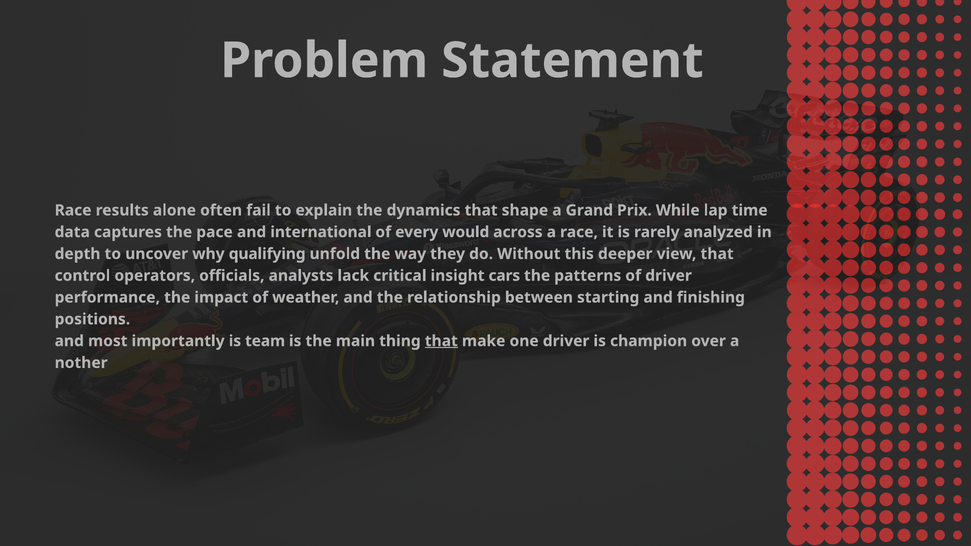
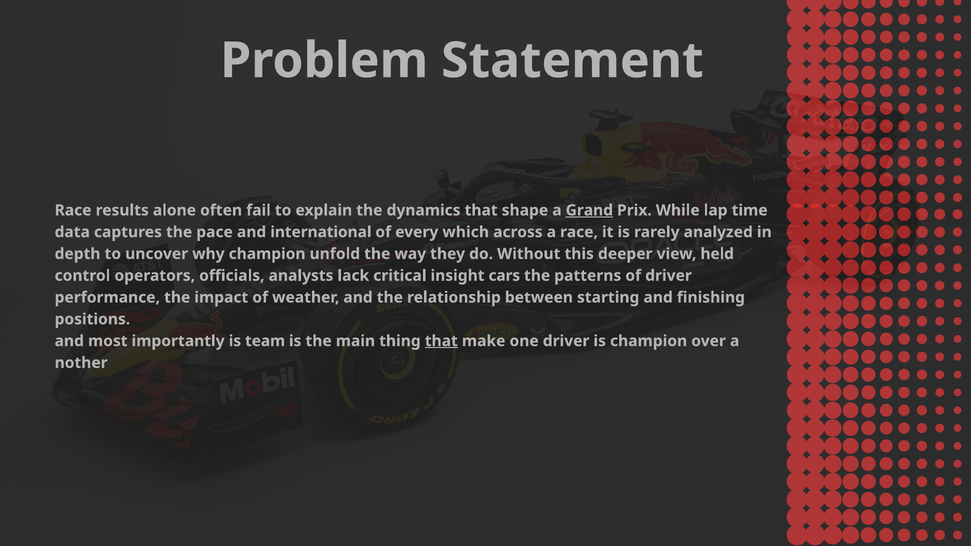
Grand underline: none -> present
would: would -> which
why qualifying: qualifying -> champion
view that: that -> held
